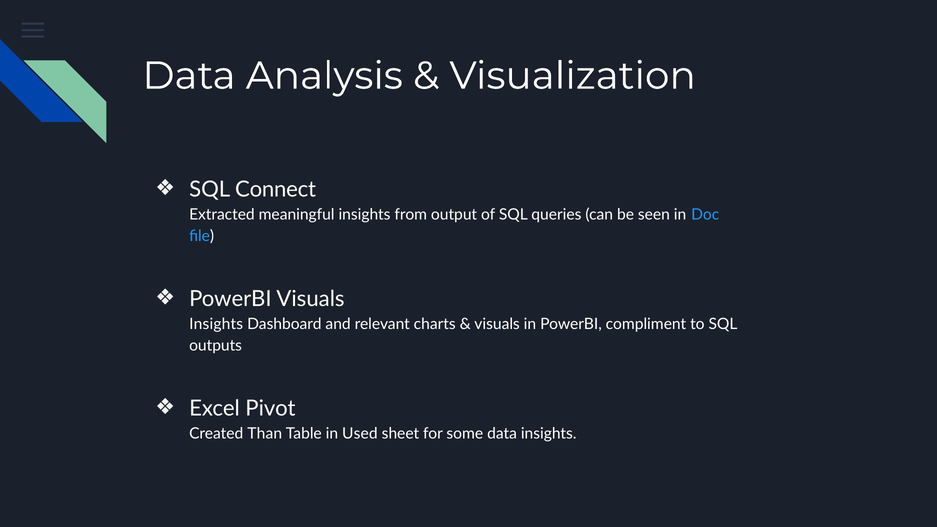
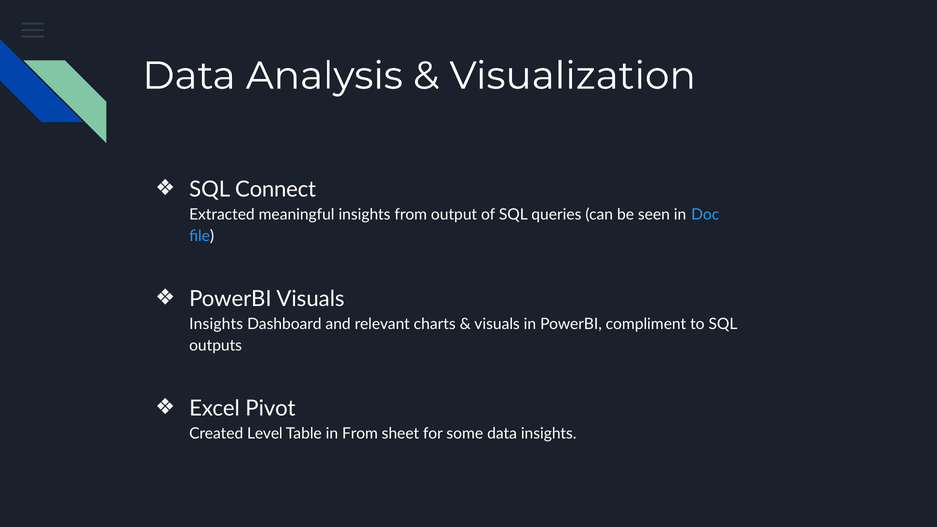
Than: Than -> Level
in Used: Used -> From
